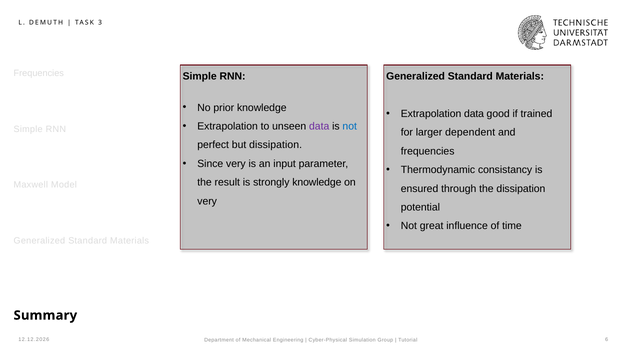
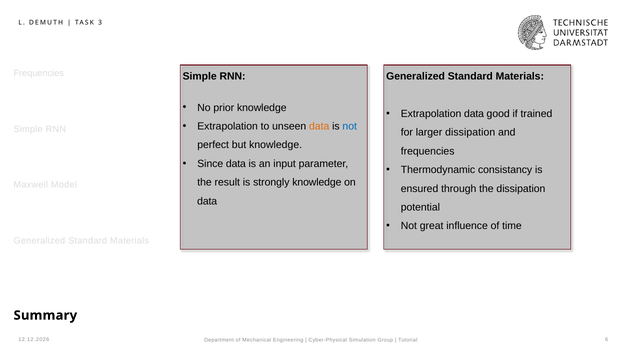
data at (319, 126) colour: purple -> orange
larger dependent: dependent -> dissipation
but dissipation: dissipation -> knowledge
Since very: very -> data
very at (207, 201): very -> data
